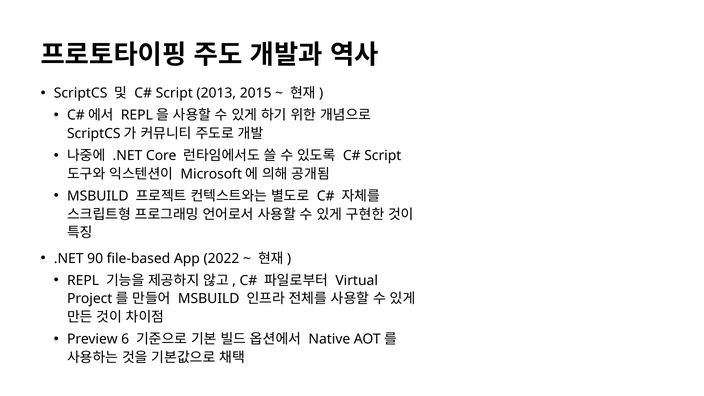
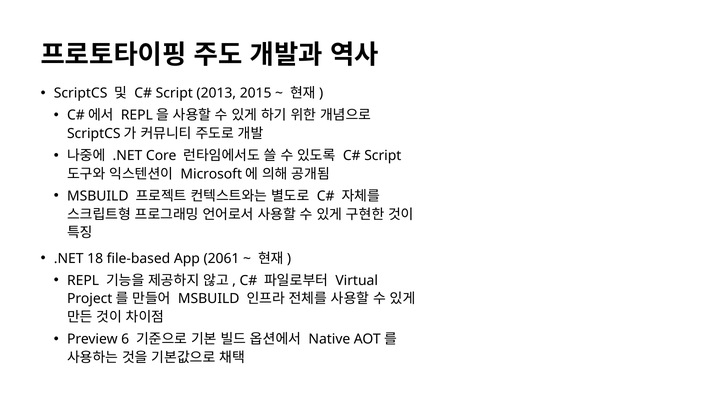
90: 90 -> 18
2022: 2022 -> 2061
